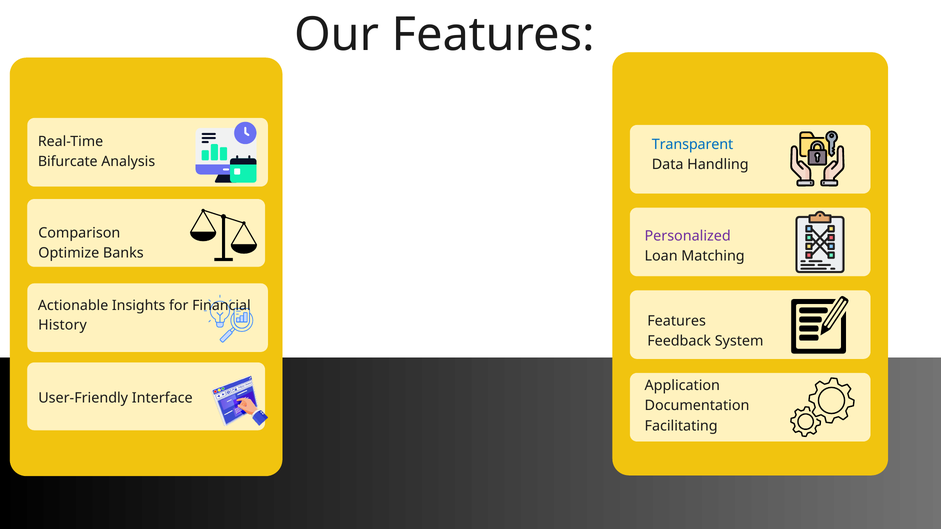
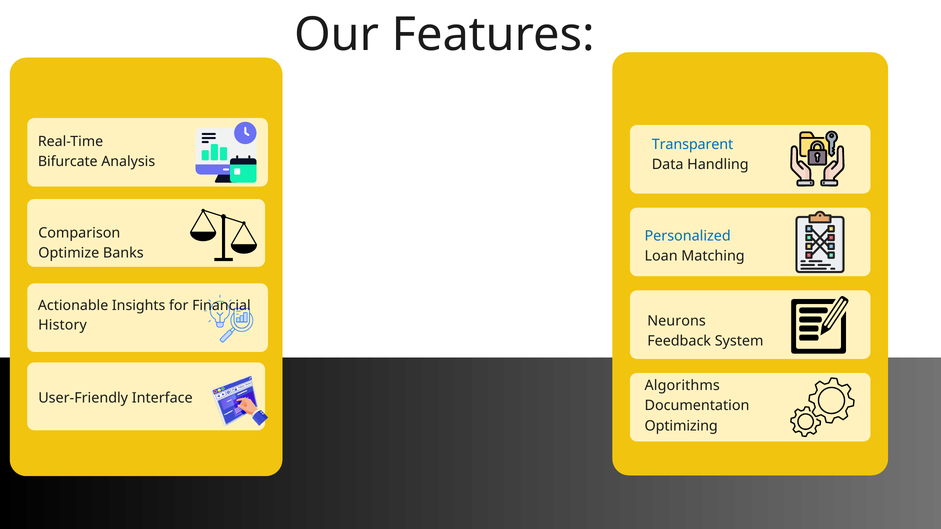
Personalized colour: purple -> blue
Features at (677, 321): Features -> Neurons
Application: Application -> Algorithms
Facilitating: Facilitating -> Optimizing
